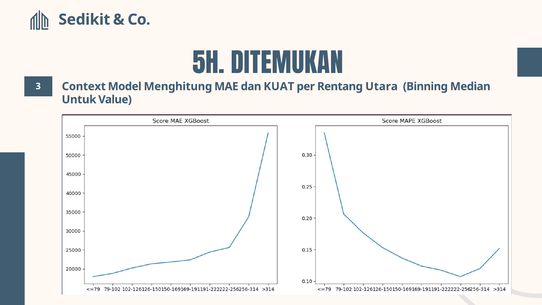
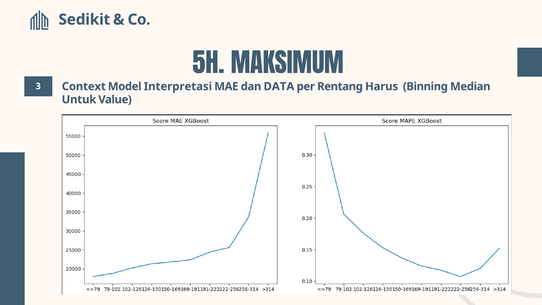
DITEMUKAN: DITEMUKAN -> MAKSIMUM
Menghitung: Menghitung -> Interpretasi
KUAT: KUAT -> DATA
Utara: Utara -> Harus
